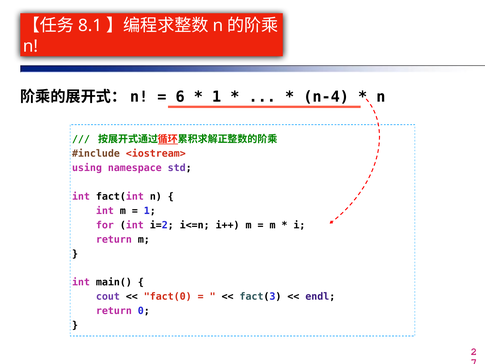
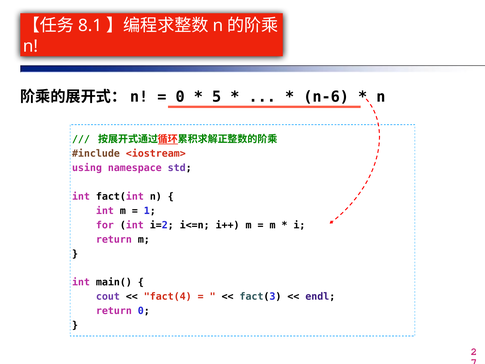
6 at (180, 97): 6 -> 0
1 at (217, 97): 1 -> 5
n-4: n-4 -> n-6
fact(0: fact(0 -> fact(4
